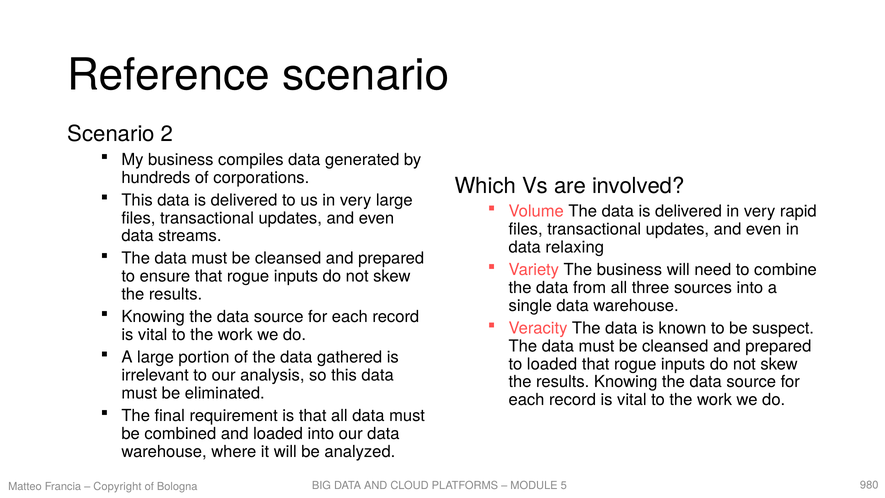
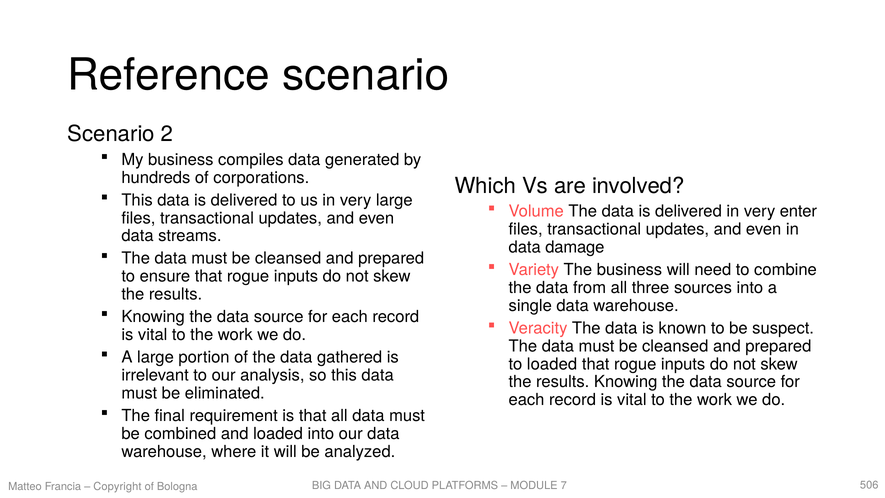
rapid: rapid -> enter
relaxing: relaxing -> damage
5: 5 -> 7
980: 980 -> 506
